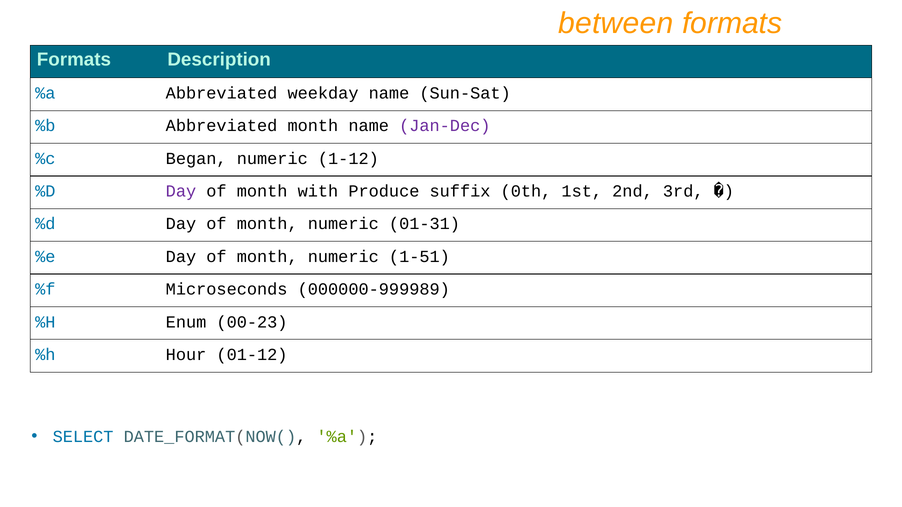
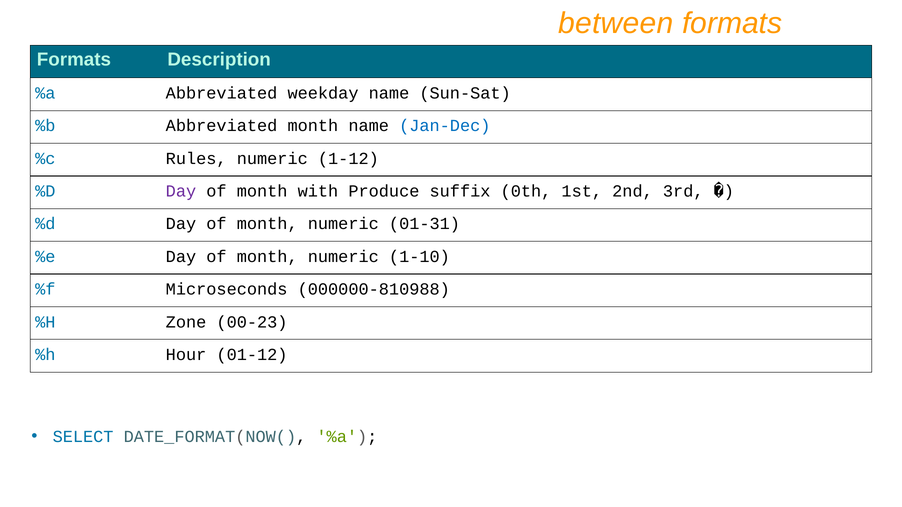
Jan-Dec colour: purple -> blue
Began: Began -> Rules
1-51: 1-51 -> 1-10
000000-999989: 000000-999989 -> 000000-810988
Enum: Enum -> Zone
